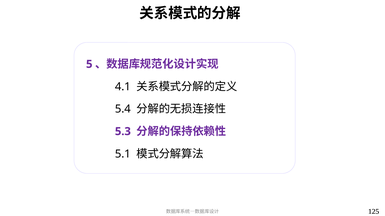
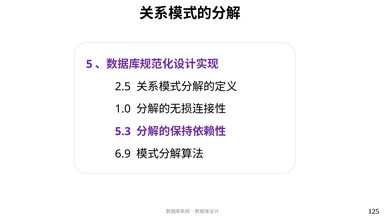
4.1: 4.1 -> 2.5
5.4: 5.4 -> 1.0
5.1: 5.1 -> 6.9
